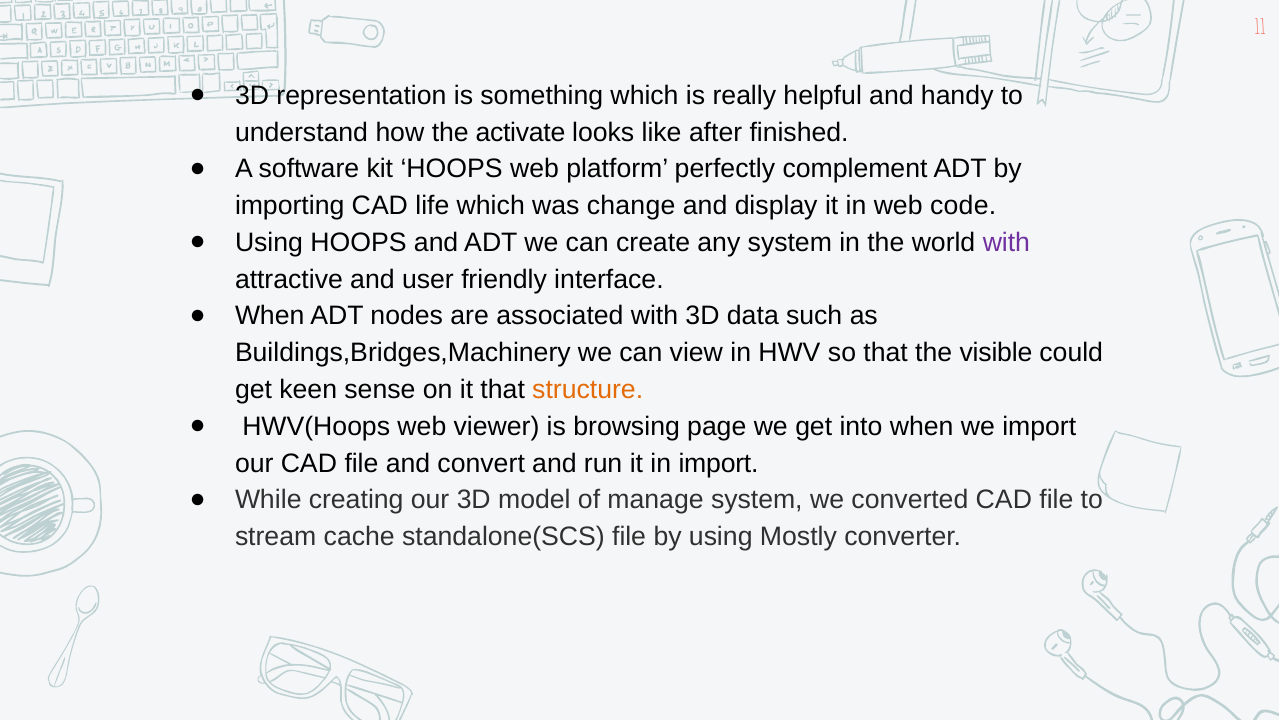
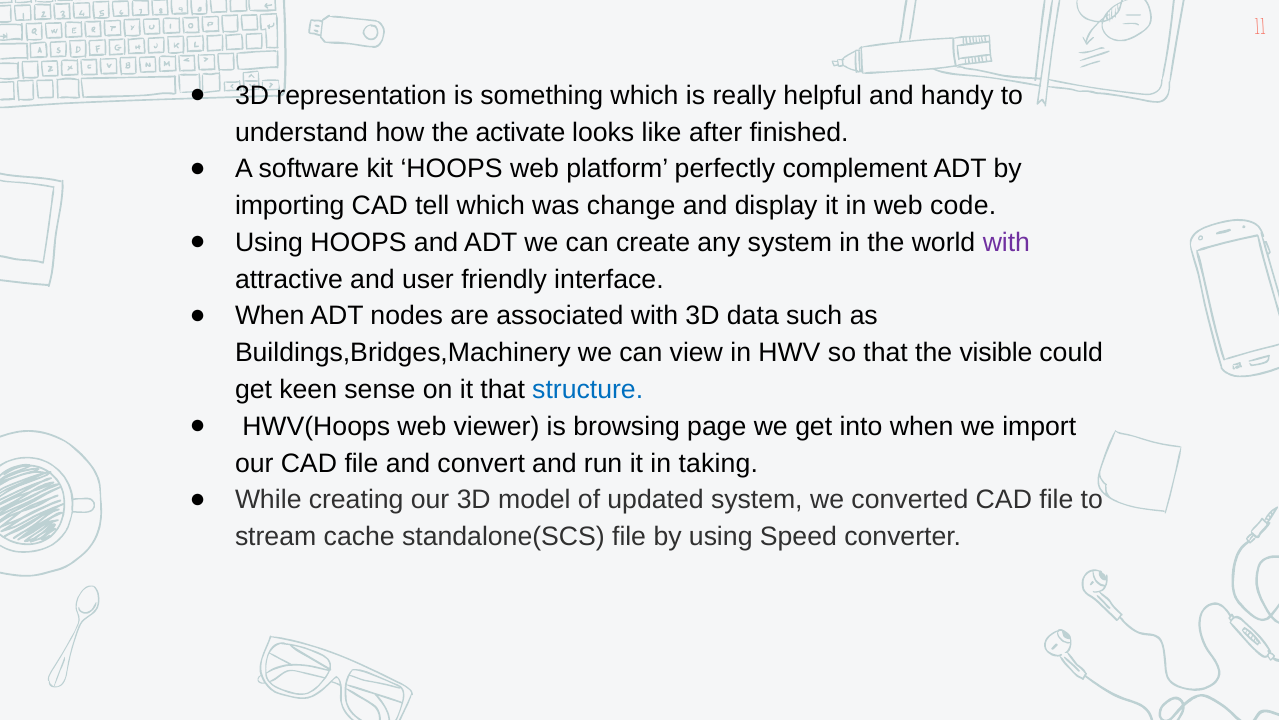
life: life -> tell
structure colour: orange -> blue
in import: import -> taking
manage: manage -> updated
Mostly: Mostly -> Speed
